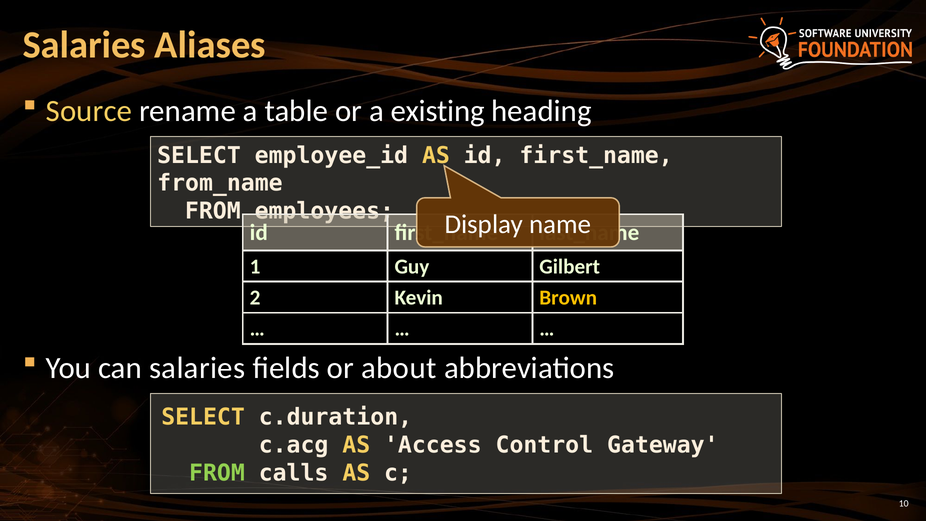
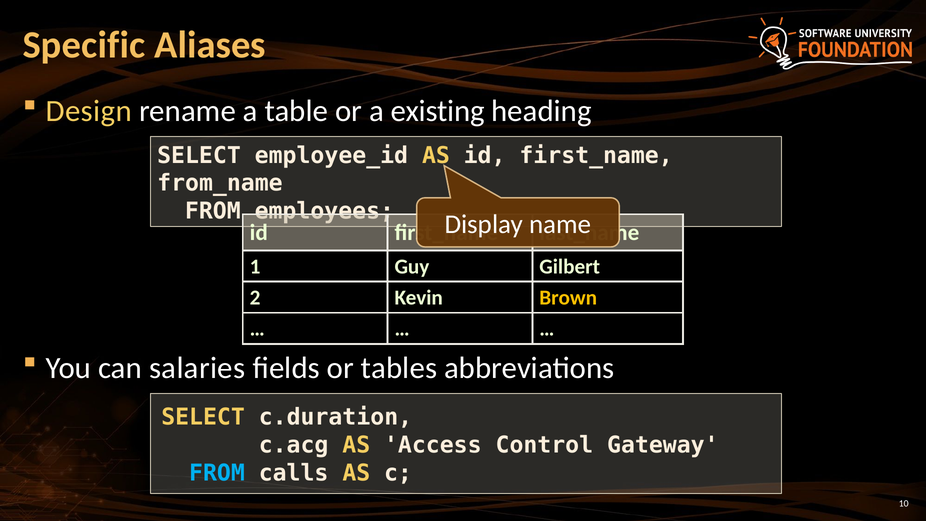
Salaries at (84, 45): Salaries -> Specific
Source: Source -> Design
about: about -> tables
FROM at (217, 473) colour: light green -> light blue
